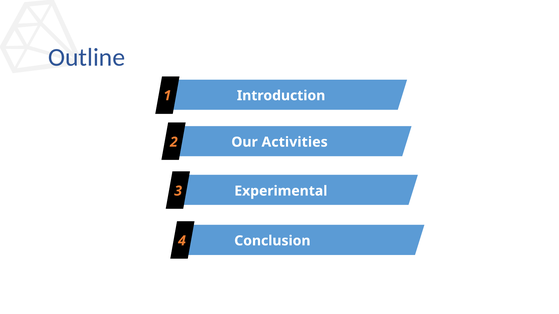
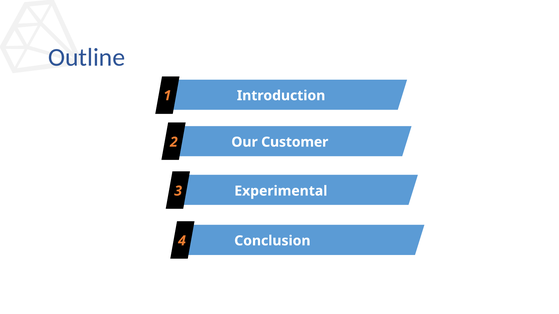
Activities: Activities -> Customer
